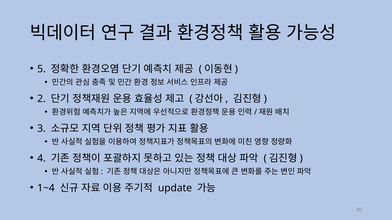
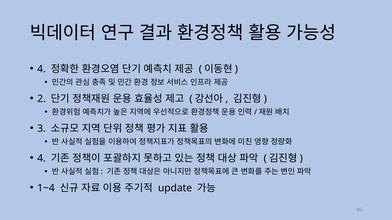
5 at (42, 69): 5 -> 4
